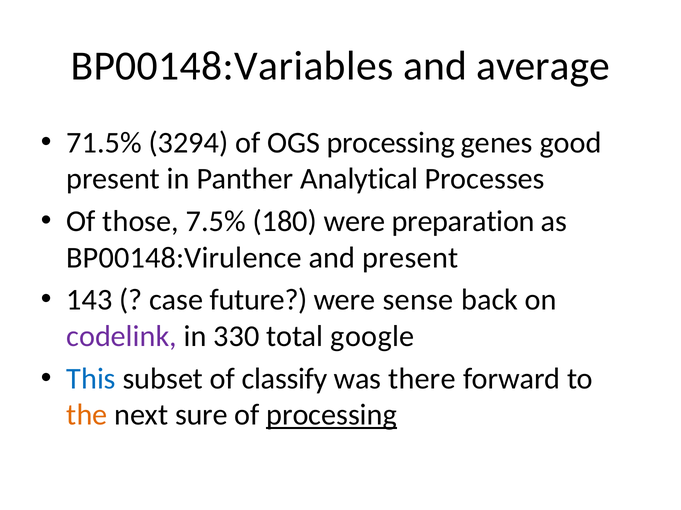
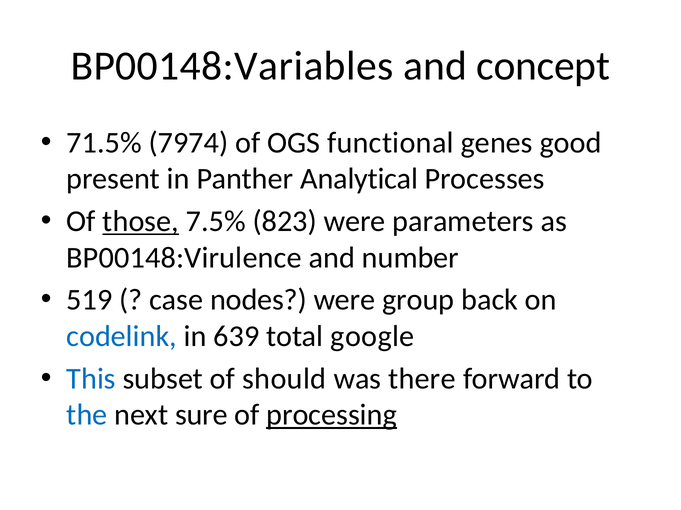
average: average -> concept
3294: 3294 -> 7974
OGS processing: processing -> functional
those underline: none -> present
180: 180 -> 823
preparation: preparation -> parameters
and present: present -> number
143: 143 -> 519
future: future -> nodes
sense: sense -> group
codelink colour: purple -> blue
330: 330 -> 639
classify: classify -> should
the colour: orange -> blue
